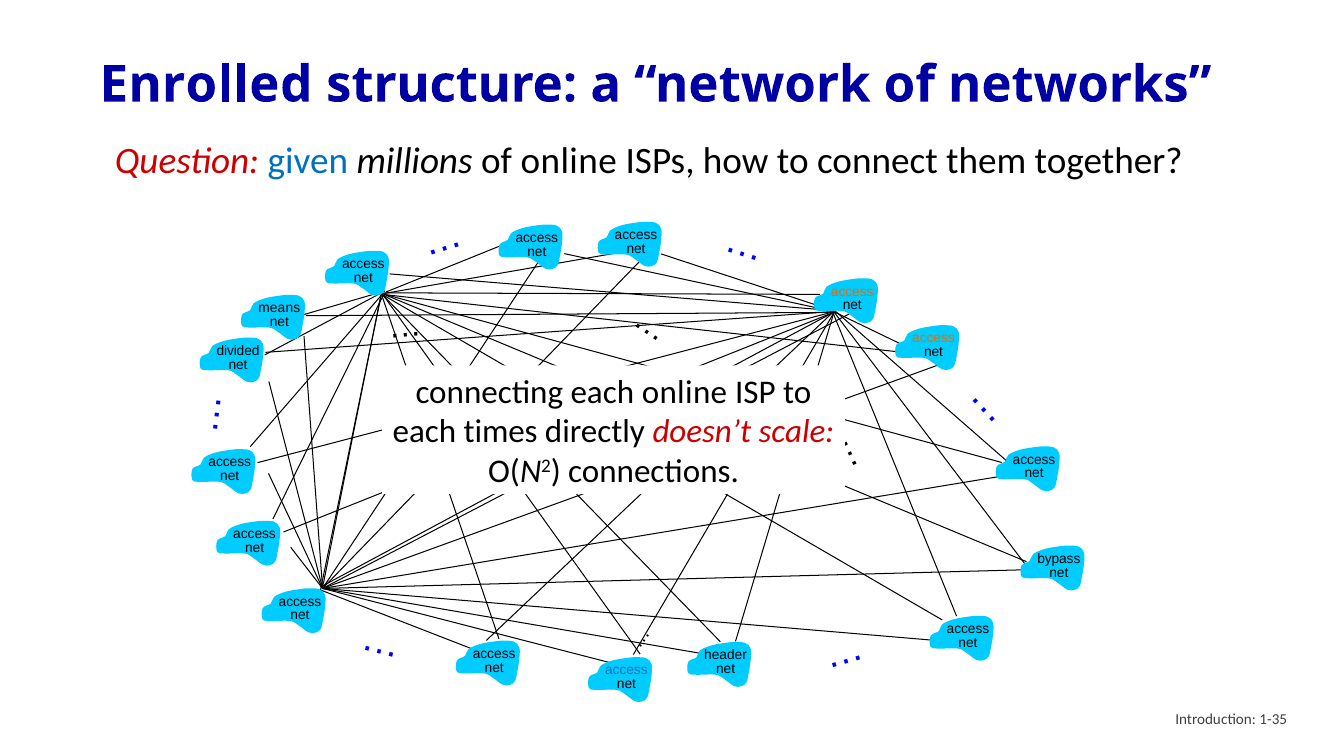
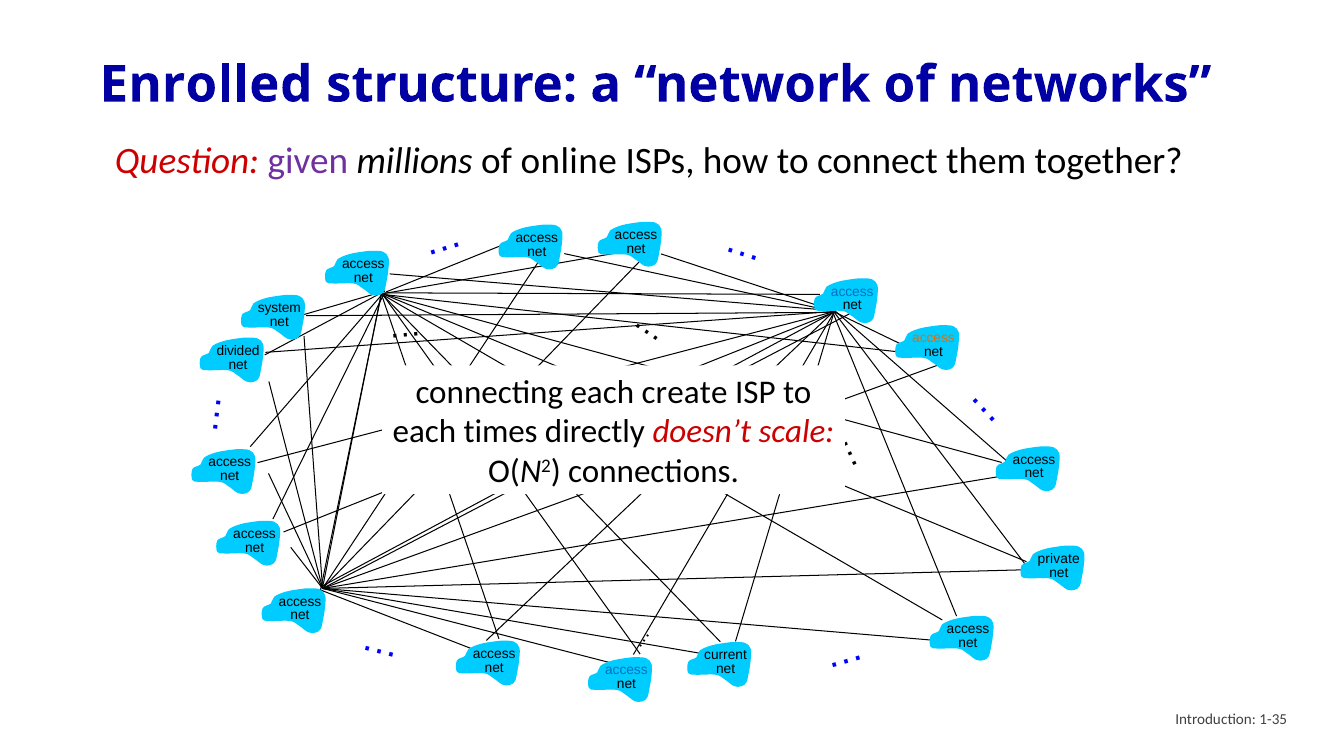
given colour: blue -> purple
access at (852, 291) colour: orange -> blue
means: means -> system
each online: online -> create
bypass: bypass -> private
header: header -> current
